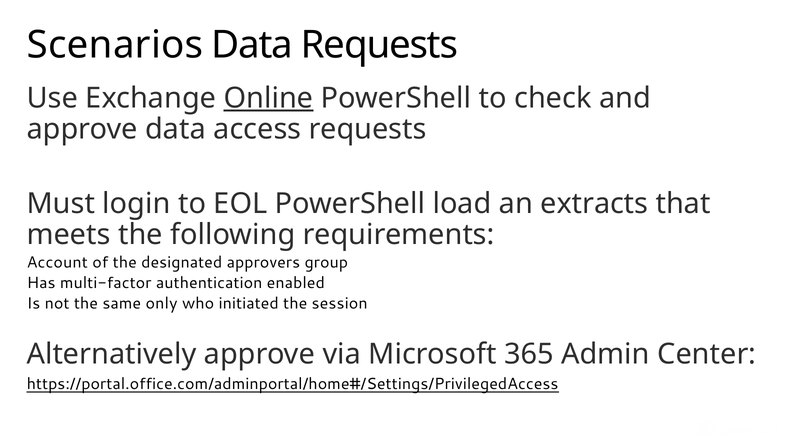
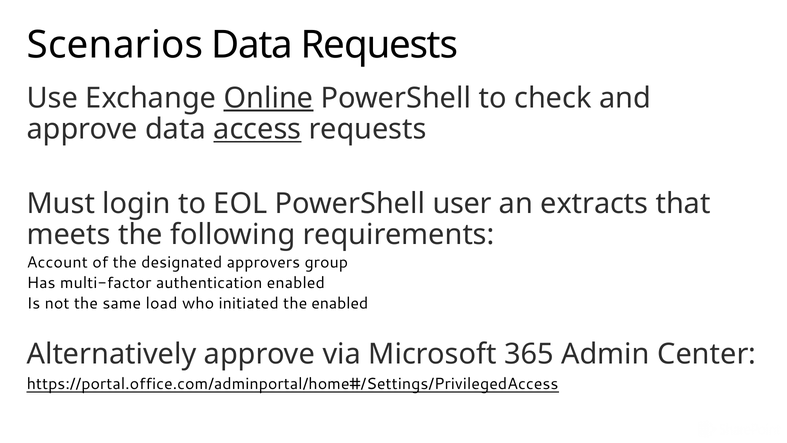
access underline: none -> present
load: load -> user
only: only -> load
the session: session -> enabled
